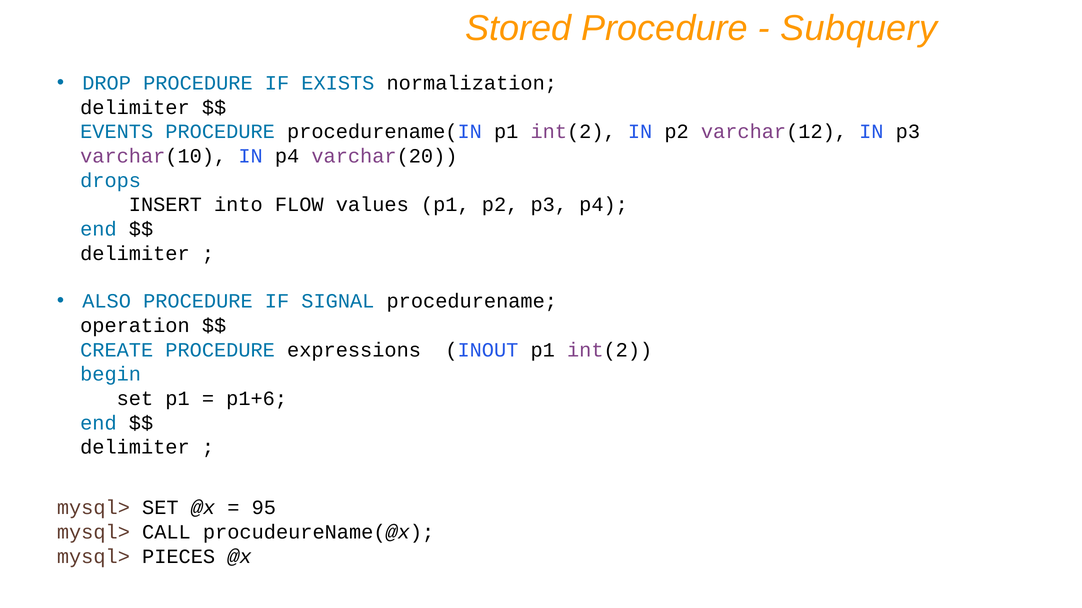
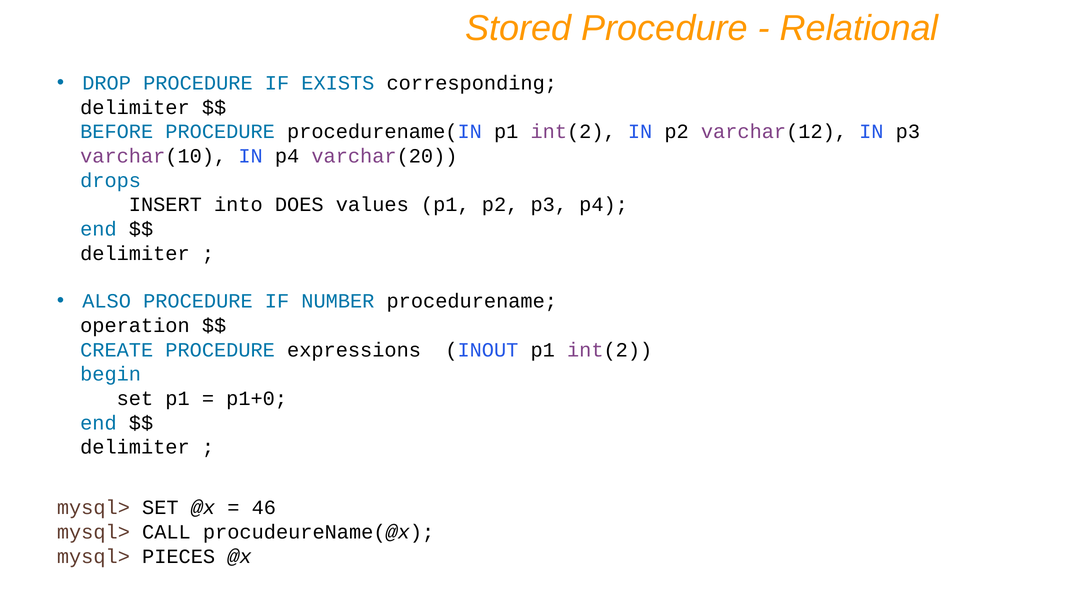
Subquery: Subquery -> Relational
normalization: normalization -> corresponding
EVENTS: EVENTS -> BEFORE
FLOW: FLOW -> DOES
SIGNAL: SIGNAL -> NUMBER
p1+6: p1+6 -> p1+0
95: 95 -> 46
